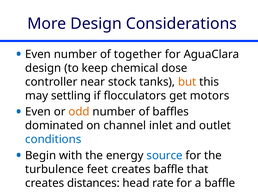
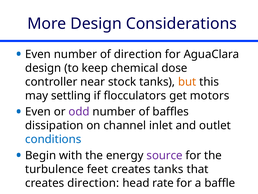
of together: together -> direction
odd colour: orange -> purple
dominated: dominated -> dissipation
source colour: blue -> purple
creates baffle: baffle -> tanks
creates distances: distances -> direction
